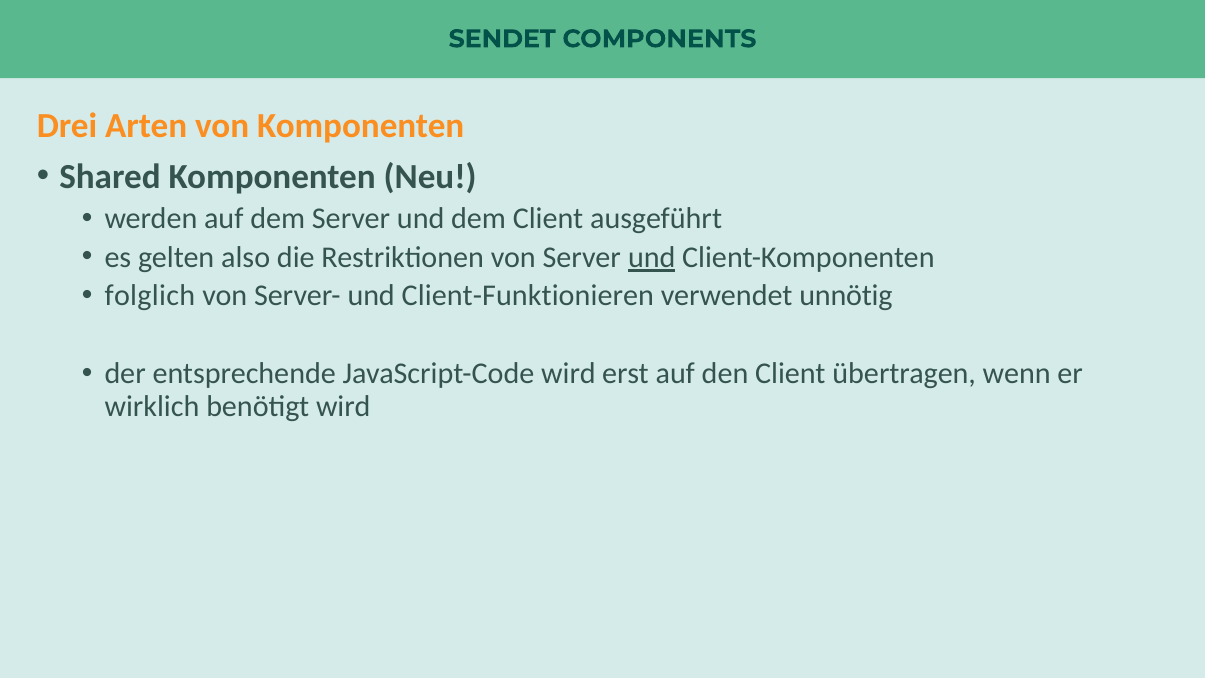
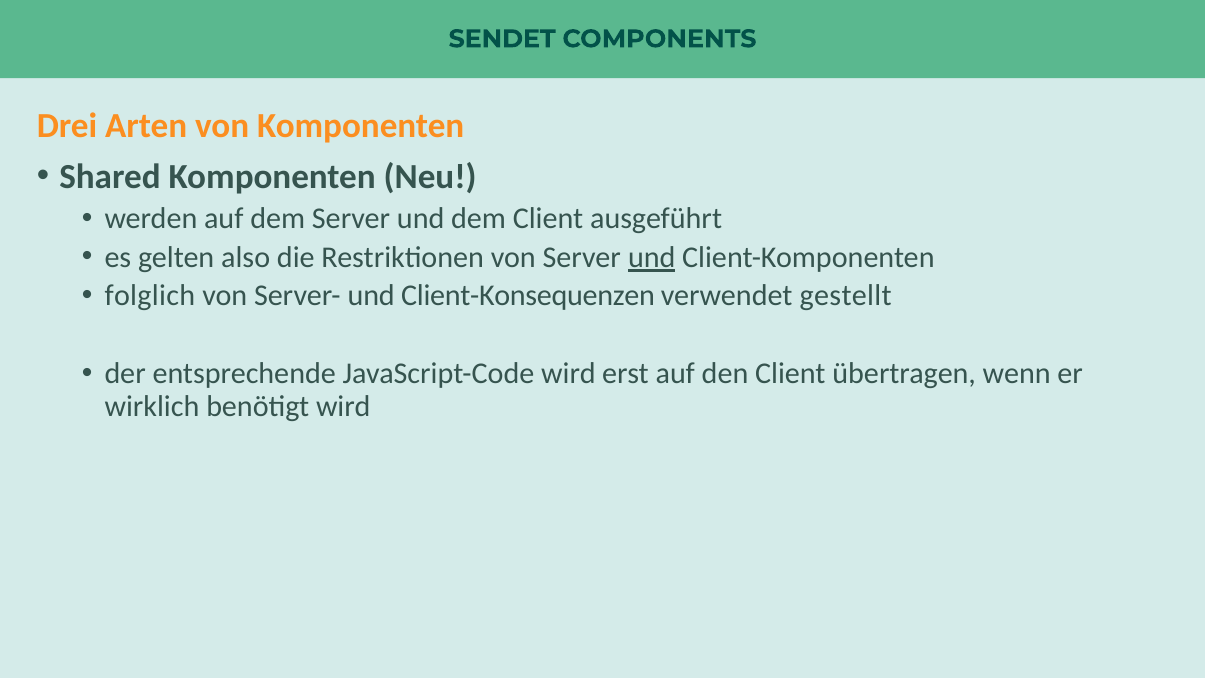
Client-Funktionieren: Client-Funktionieren -> Client-Konsequenzen
unnötig: unnötig -> gestellt
